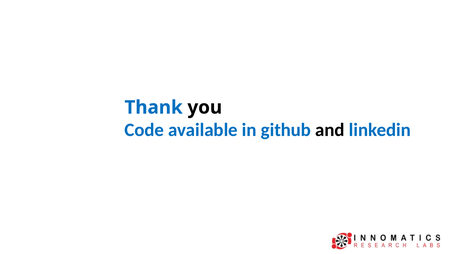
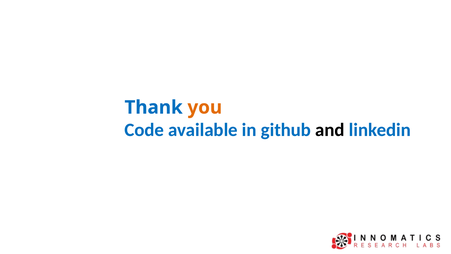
you colour: black -> orange
